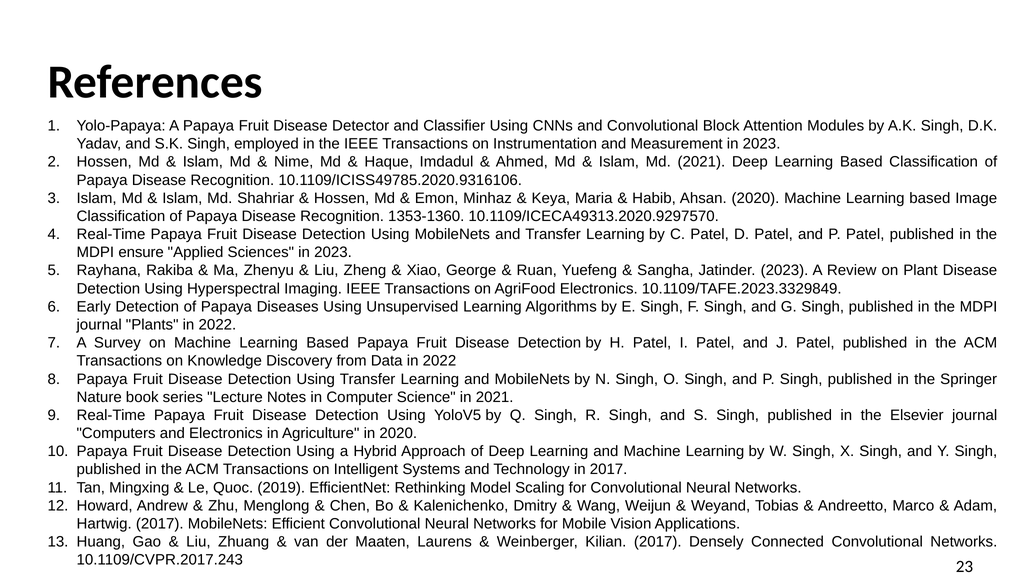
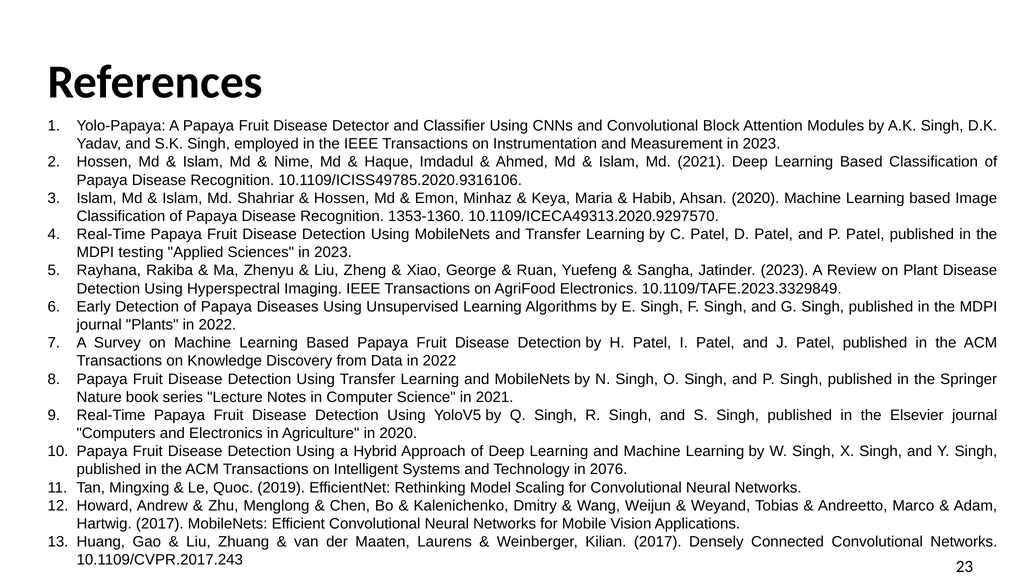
ensure: ensure -> testing
in 2017: 2017 -> 2076
